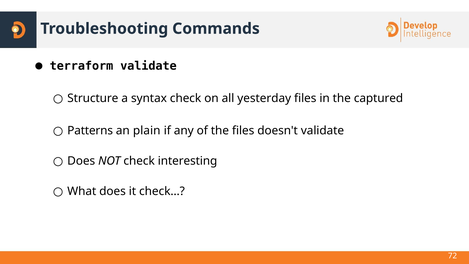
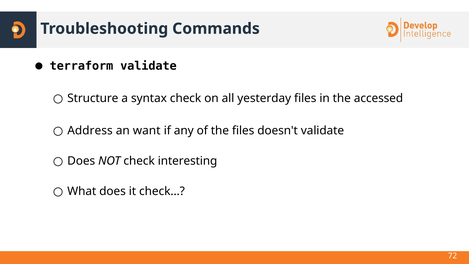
captured: captured -> accessed
Patterns: Patterns -> Address
plain: plain -> want
